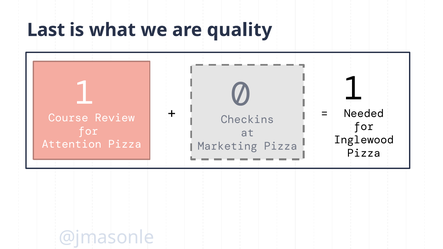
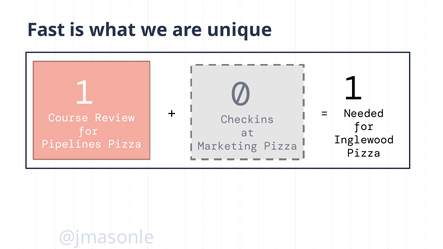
Last: Last -> Fast
quality: quality -> unique
Attention: Attention -> Pipelines
